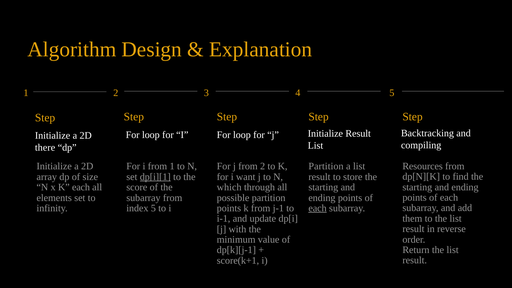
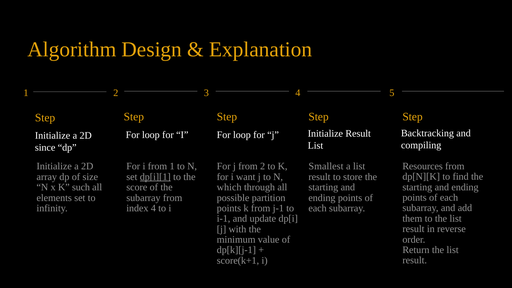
there: there -> since
Partition at (326, 166): Partition -> Smallest
K each: each -> such
index 5: 5 -> 4
each at (318, 208) underline: present -> none
